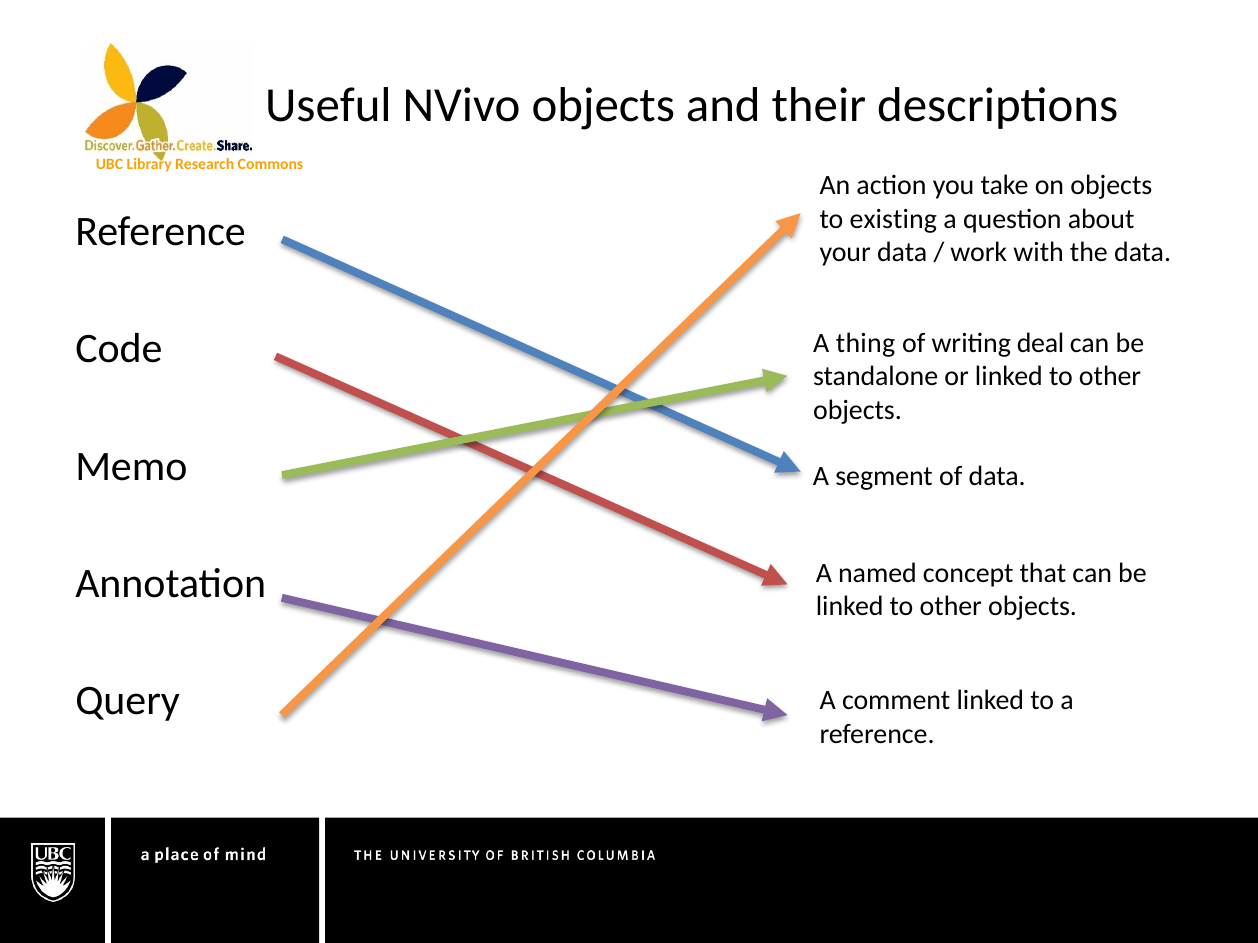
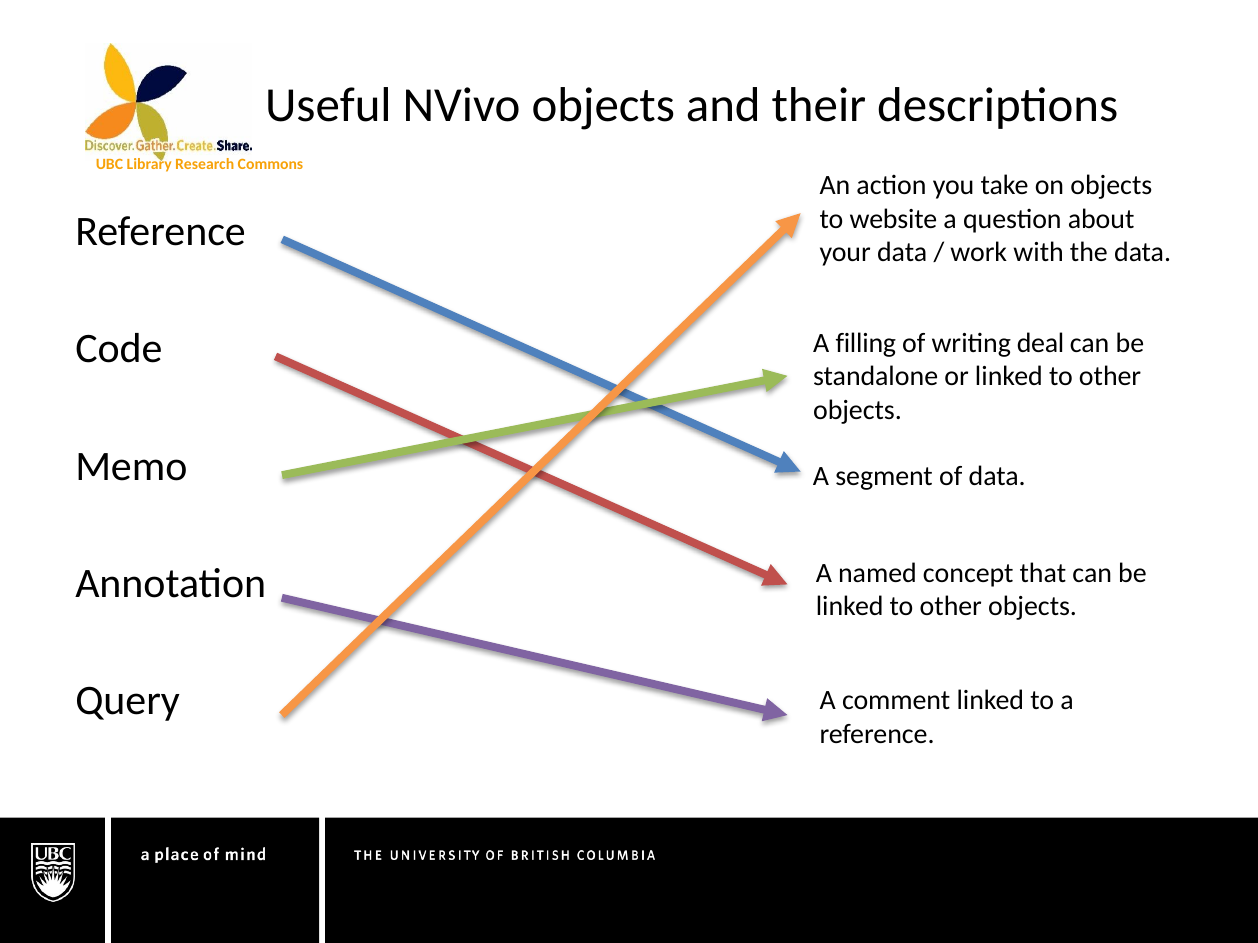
existing: existing -> website
thing: thing -> filling
